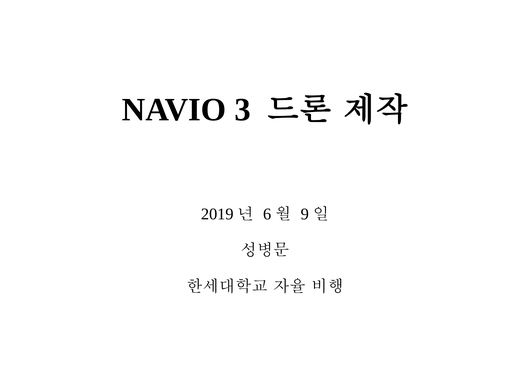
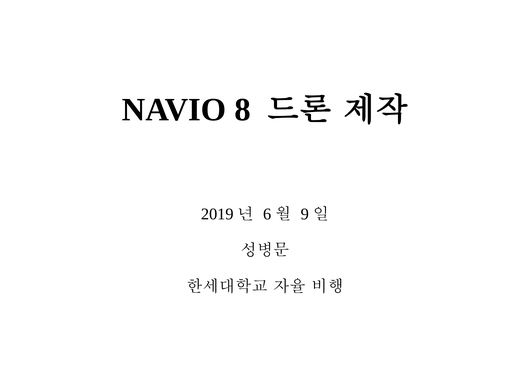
3: 3 -> 8
